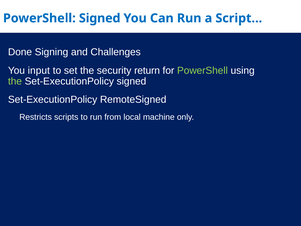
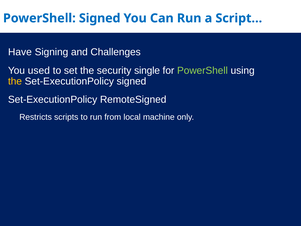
Done: Done -> Have
input: input -> used
return: return -> single
the at (15, 81) colour: light green -> yellow
